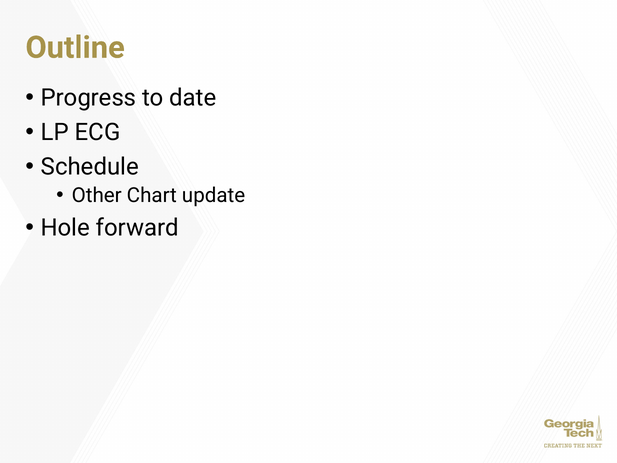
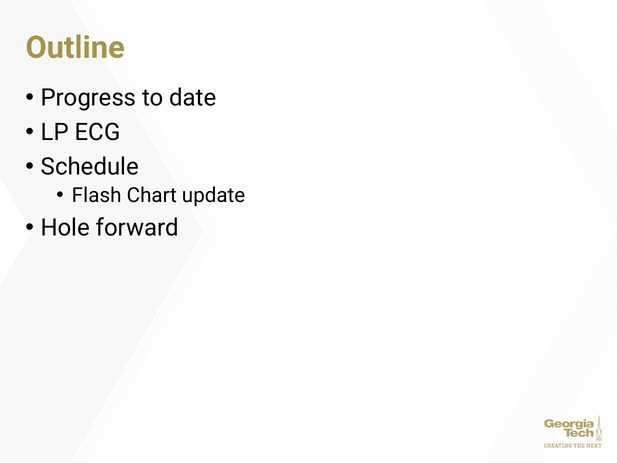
Other: Other -> Flash
